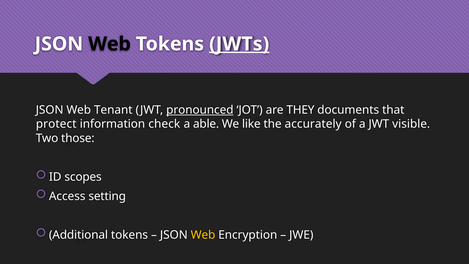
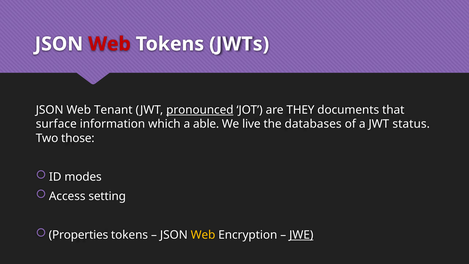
Web at (110, 44) colour: black -> red
JWTs underline: present -> none
protect: protect -> surface
check: check -> which
like: like -> live
accurately: accurately -> databases
visible: visible -> status
scopes: scopes -> modes
Additional: Additional -> Properties
JWE underline: none -> present
